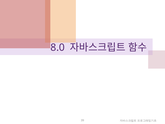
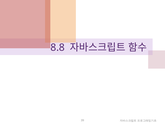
8.0: 8.0 -> 8.8
